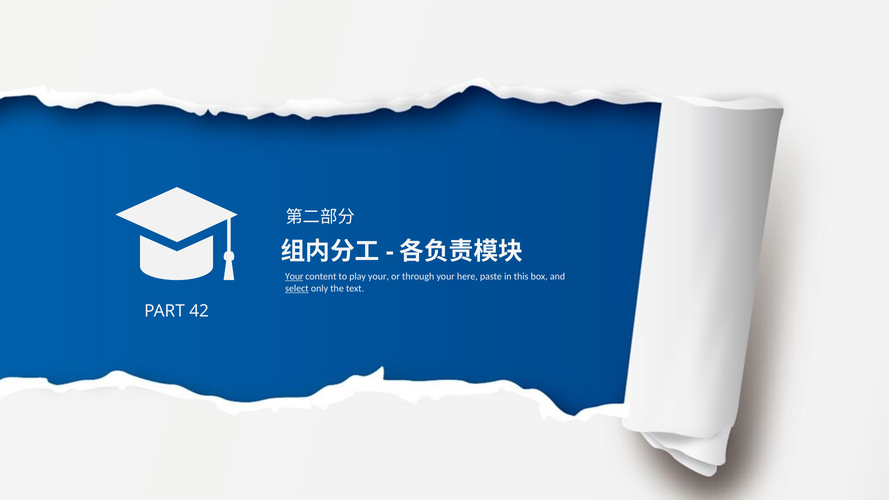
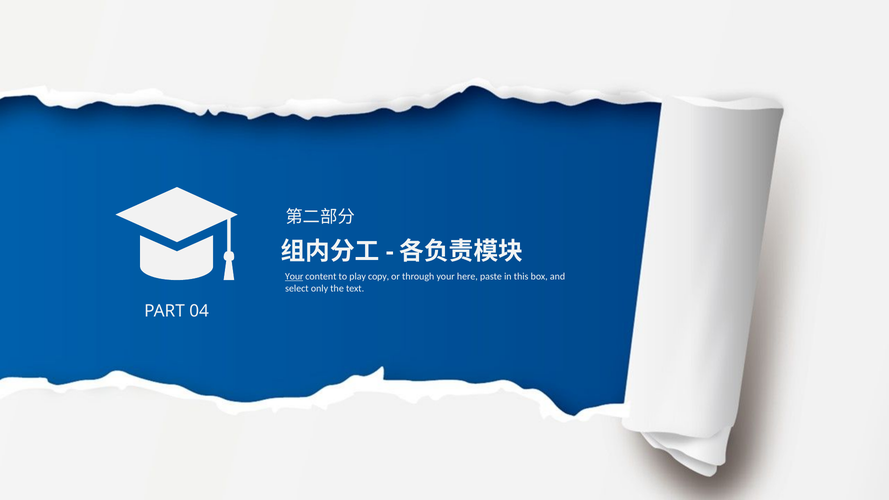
play your: your -> copy
select underline: present -> none
42: 42 -> 04
